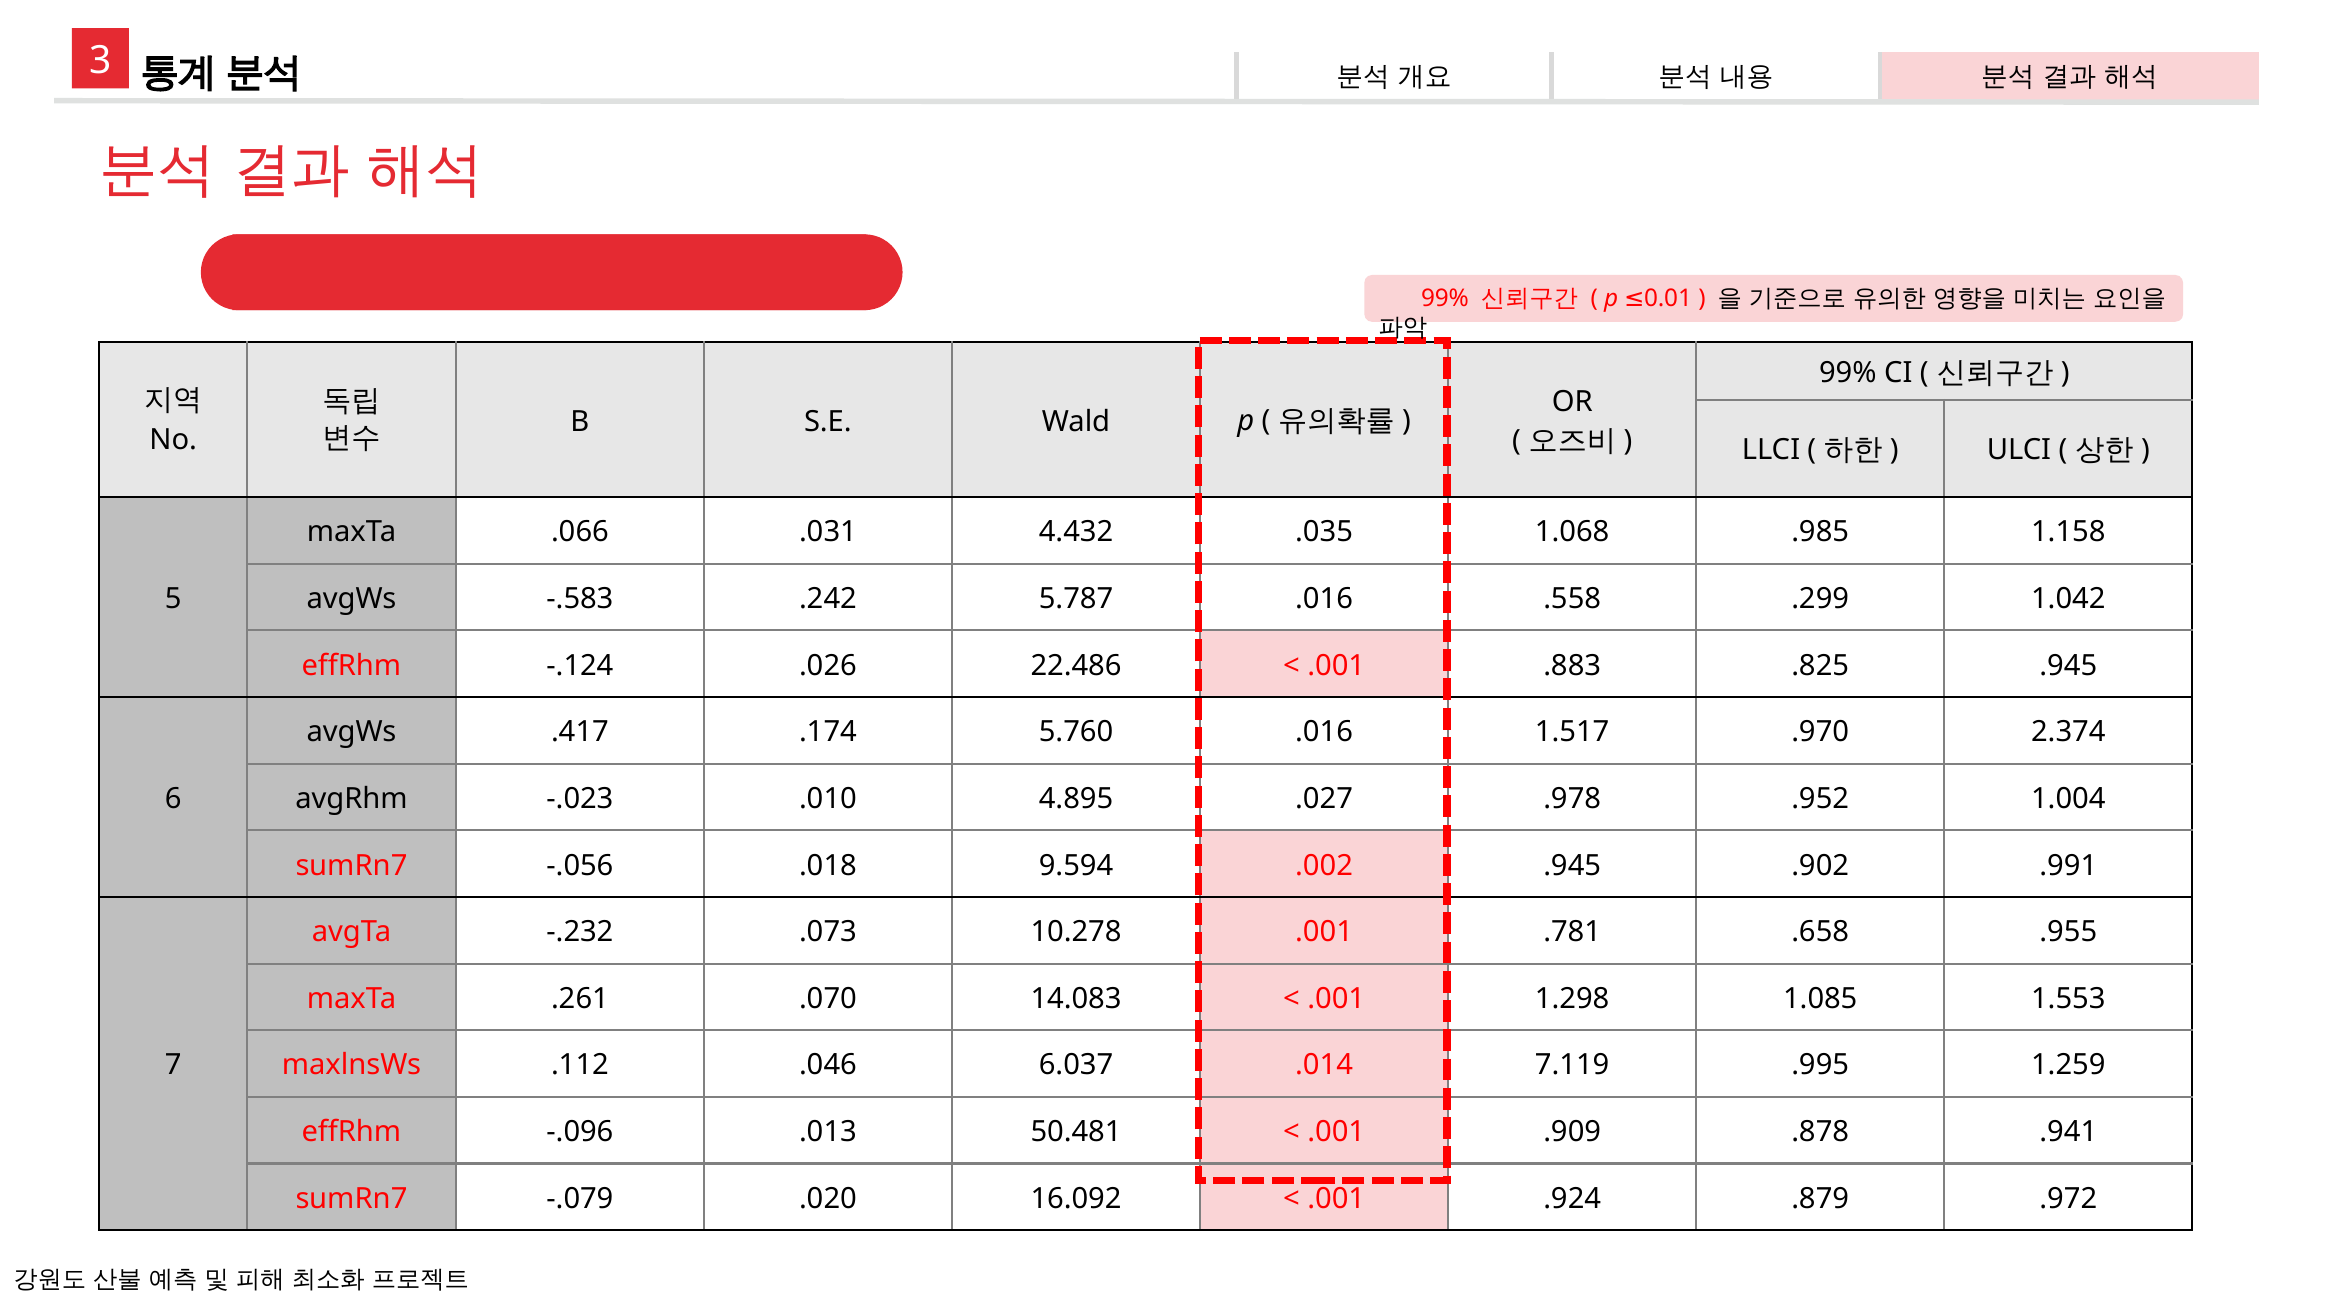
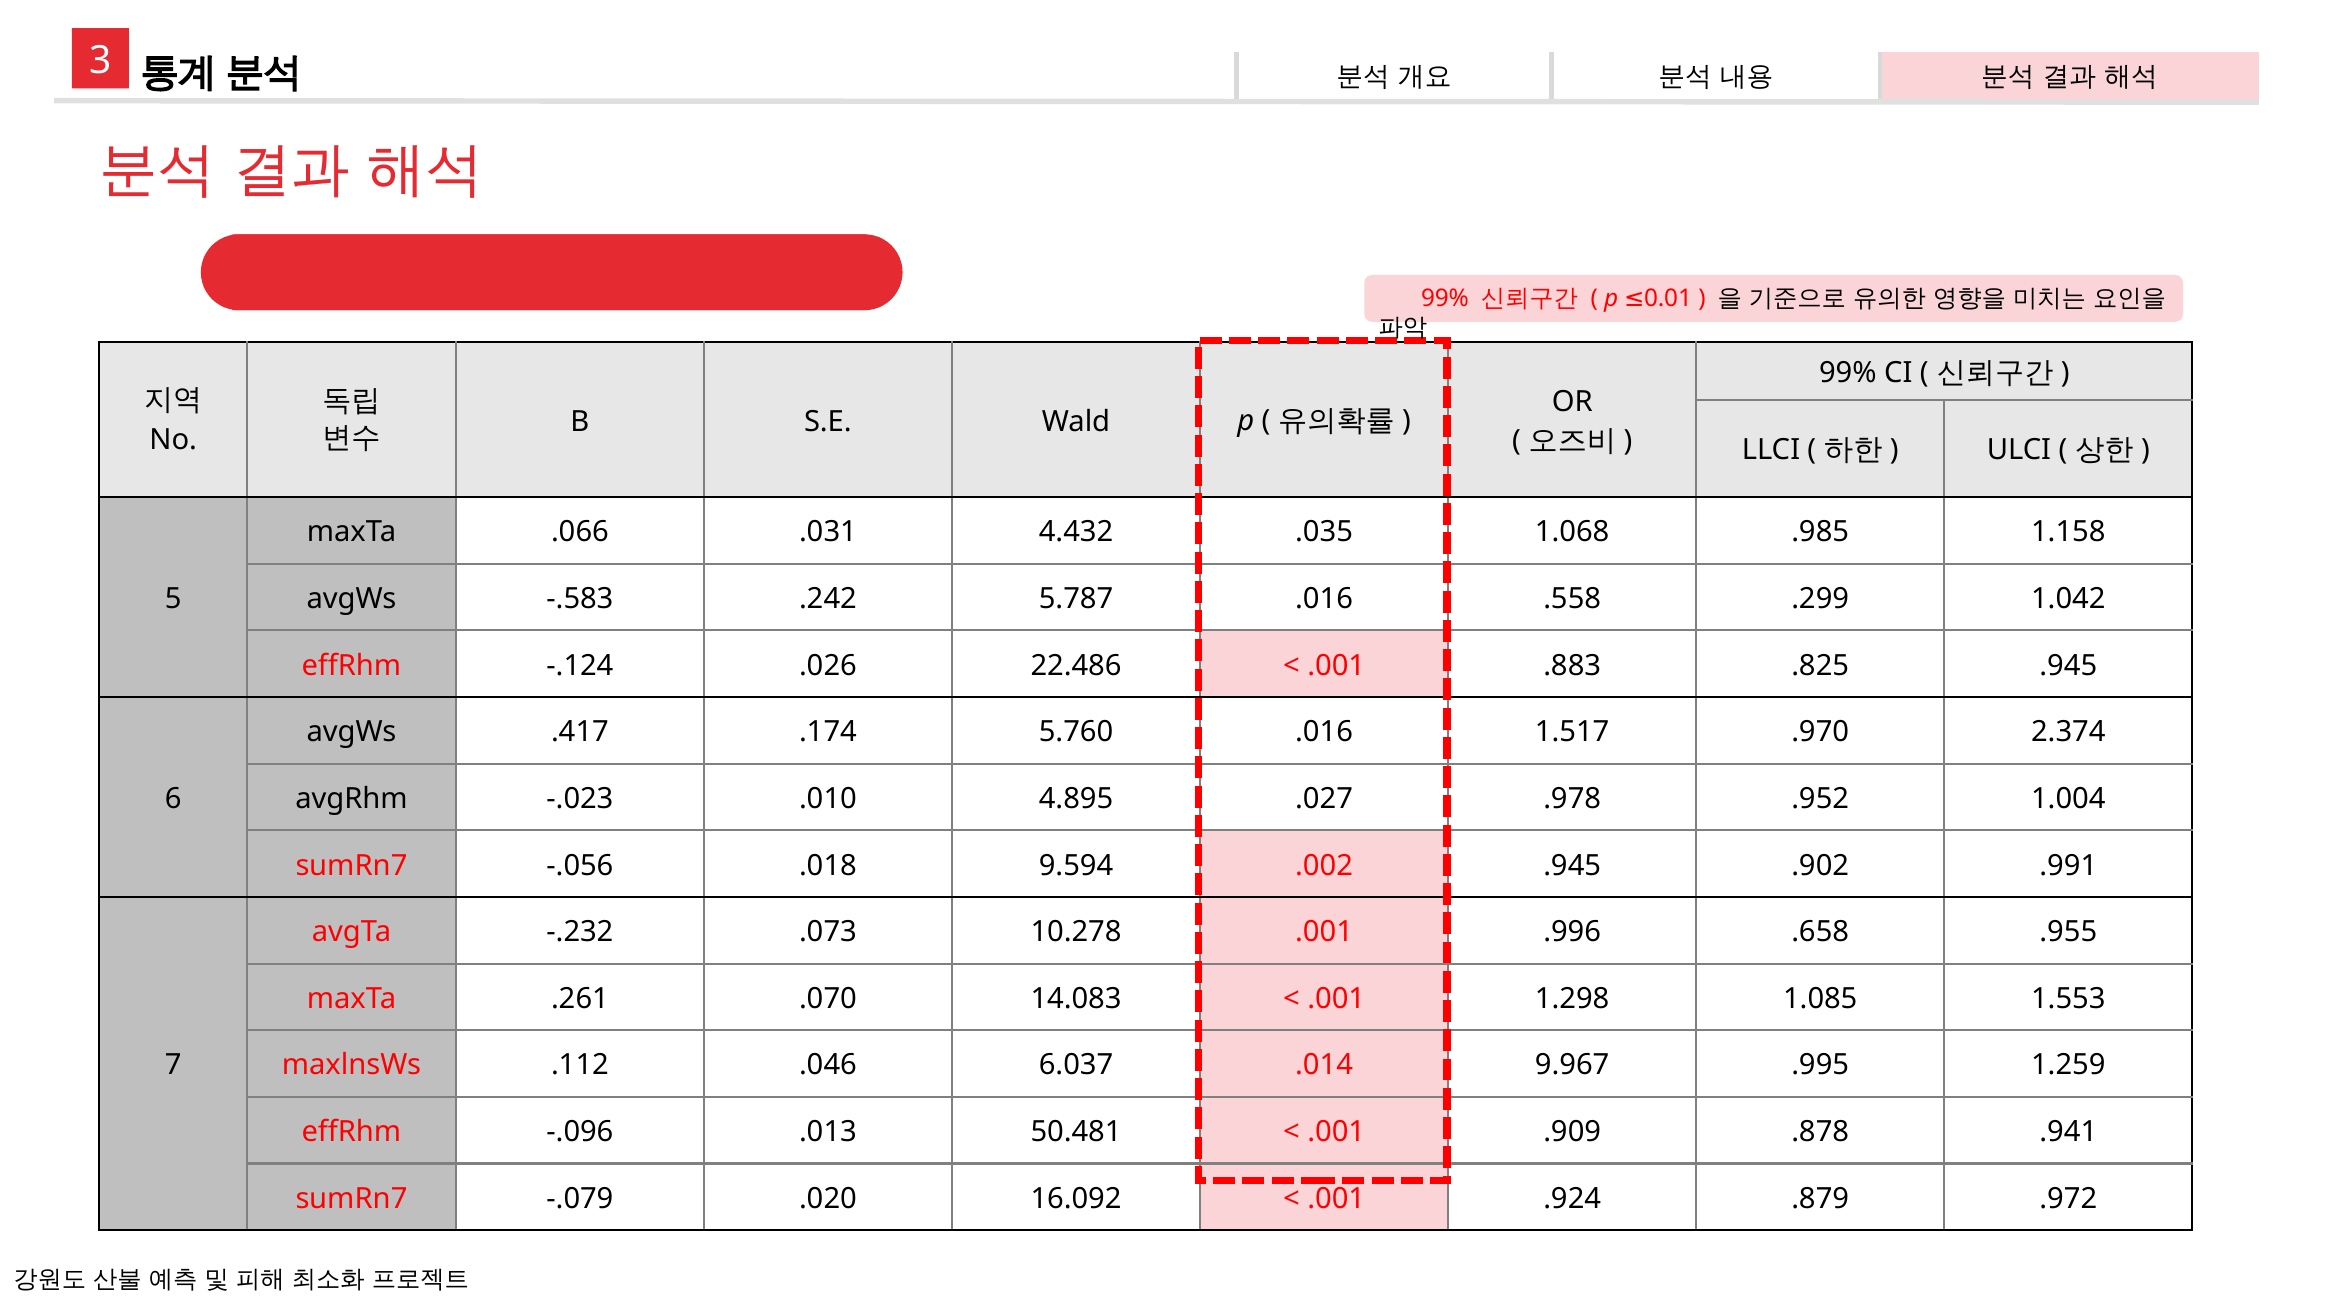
.781: .781 -> .996
7.119: 7.119 -> 9.967
